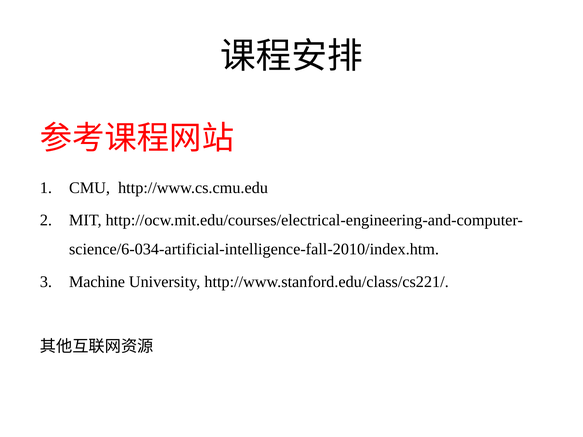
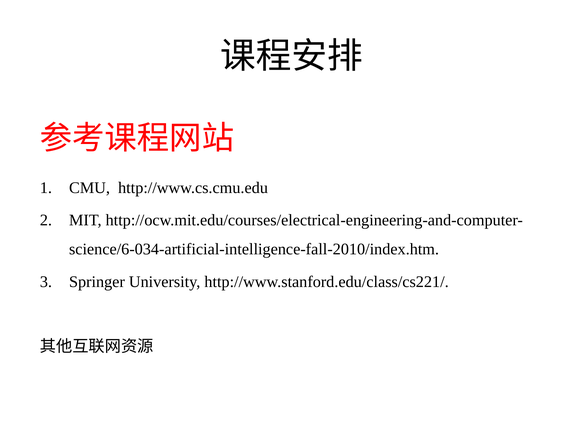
Machine: Machine -> Springer
